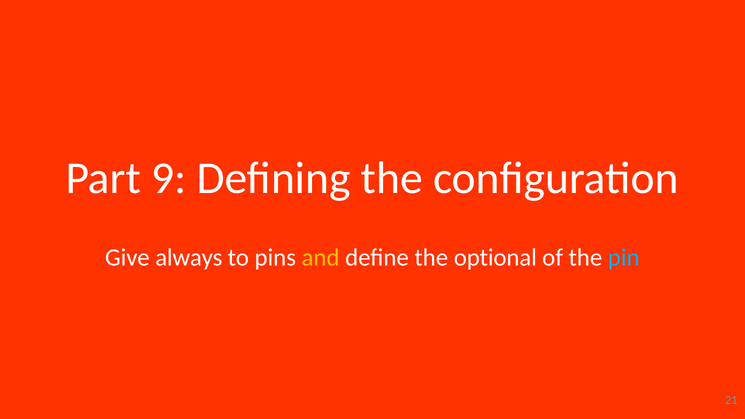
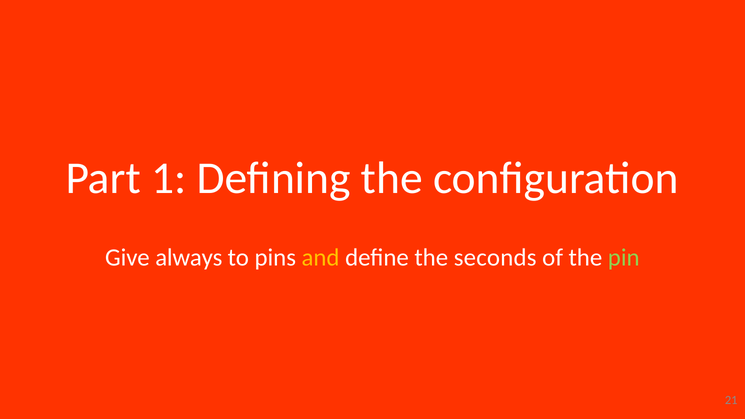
9: 9 -> 1
optional: optional -> seconds
pin colour: light blue -> light green
